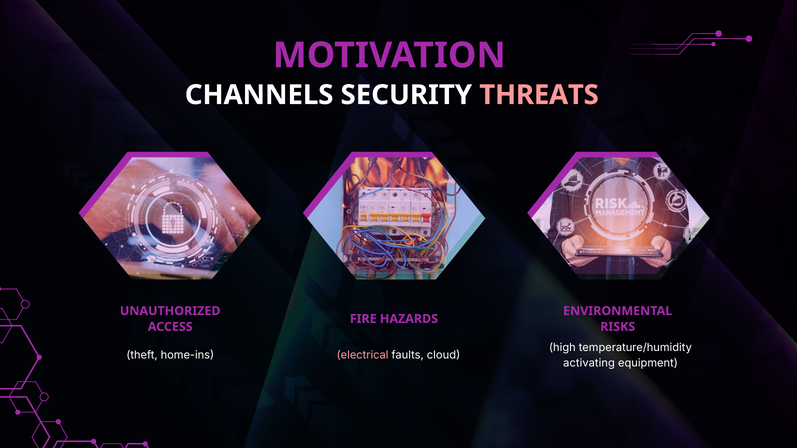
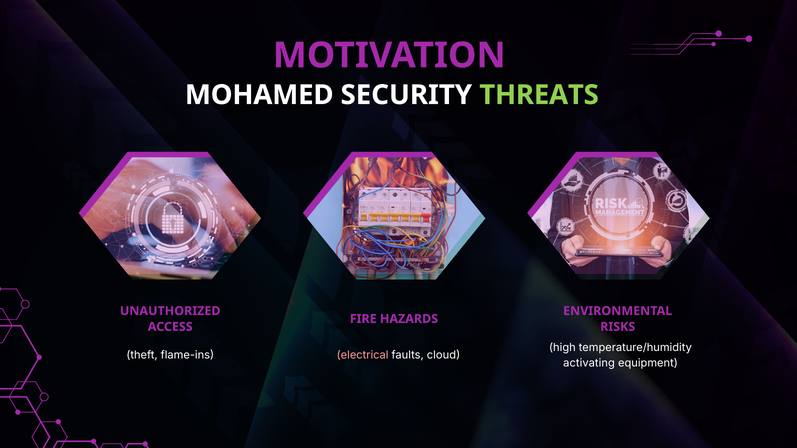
CHANNELS: CHANNELS -> MOHAMED
THREATS colour: pink -> light green
home-ins: home-ins -> flame-ins
